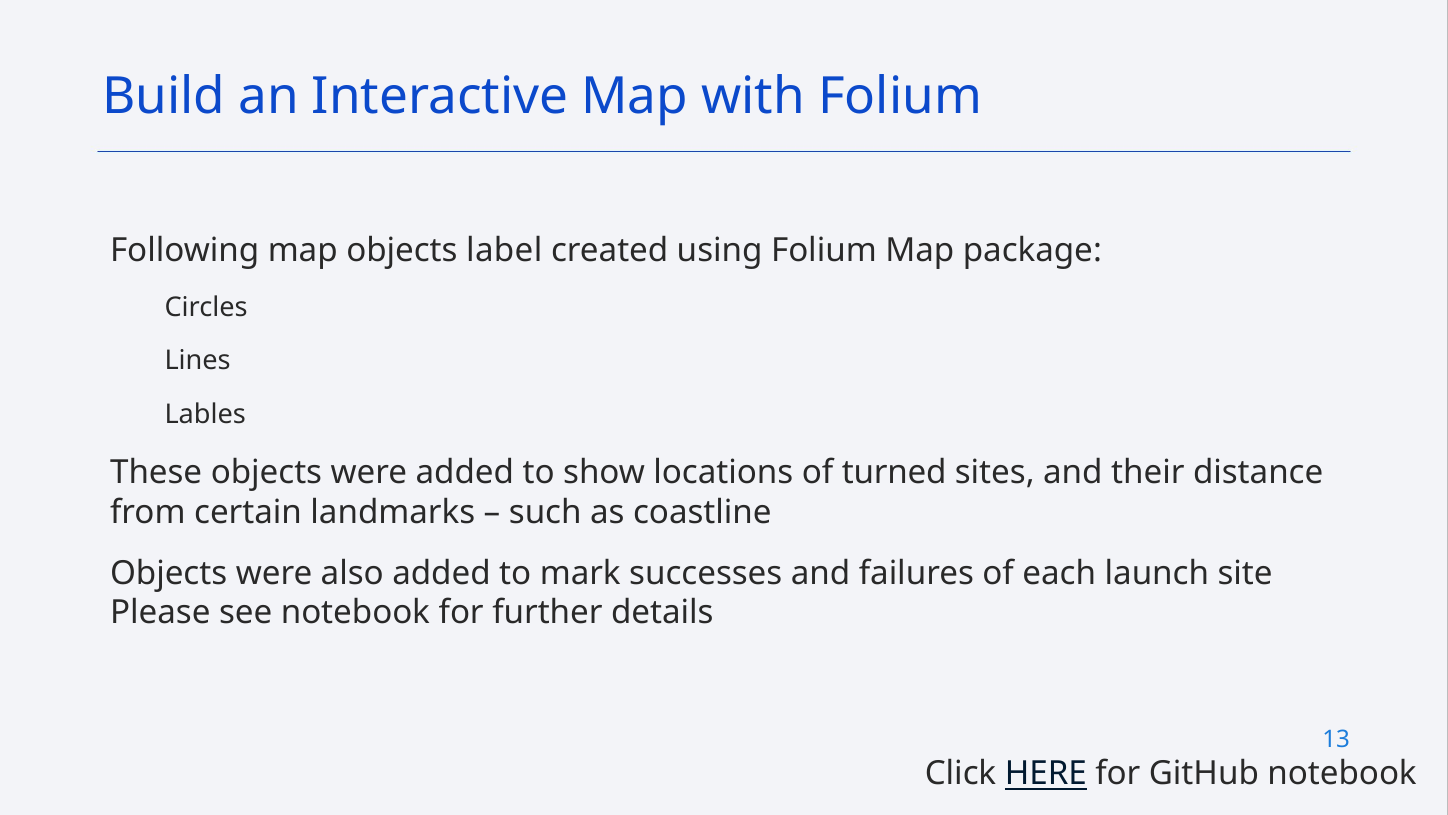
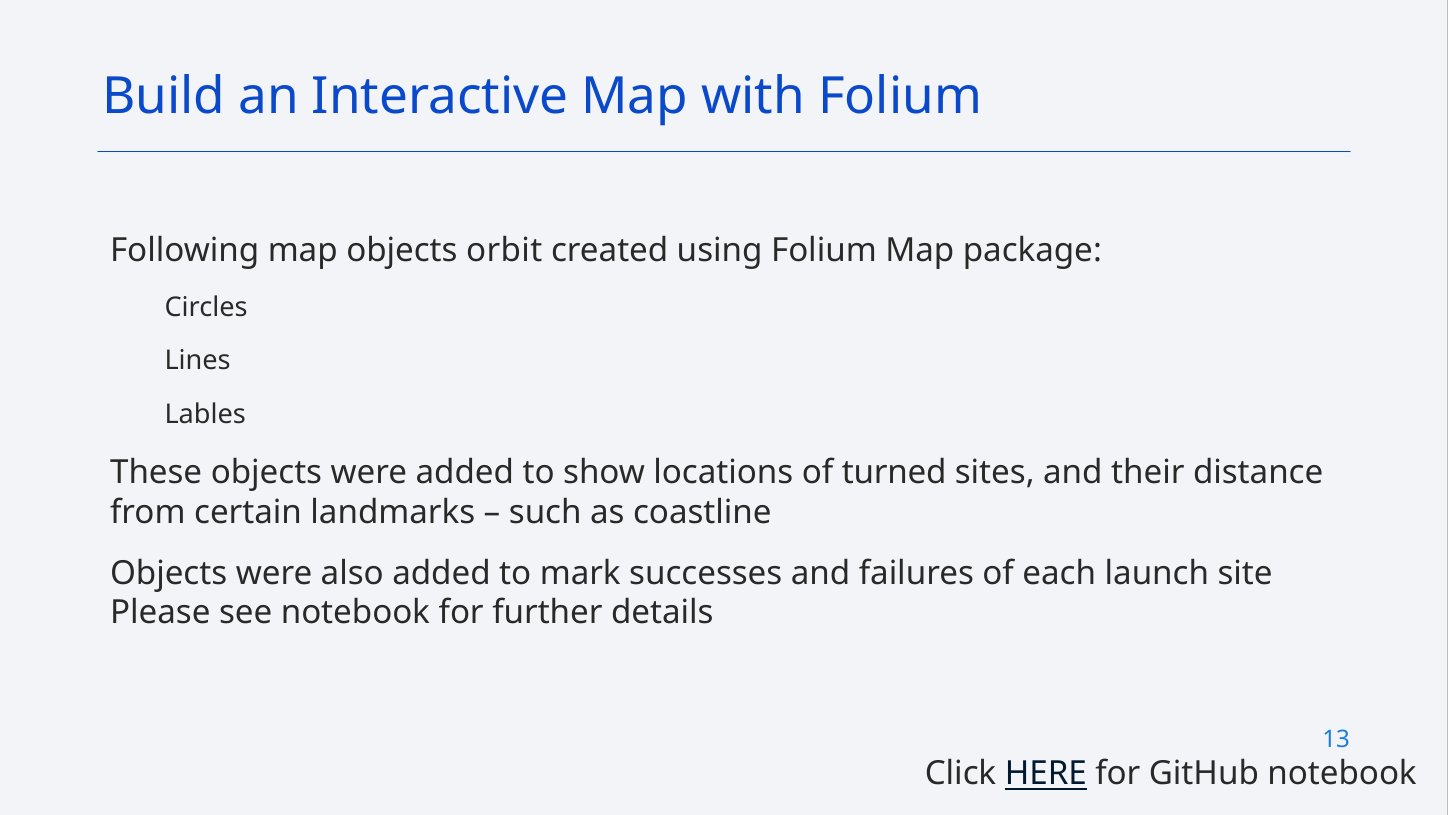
label: label -> orbit
